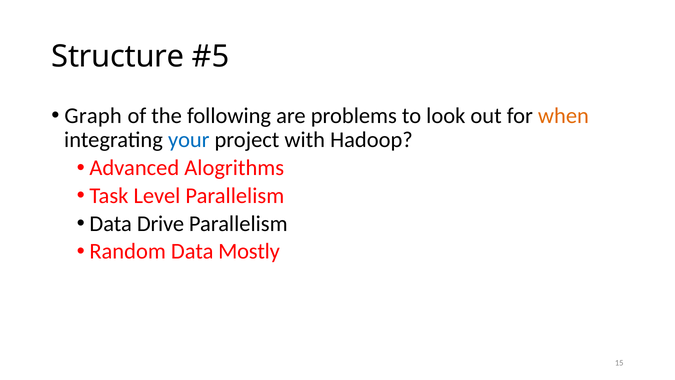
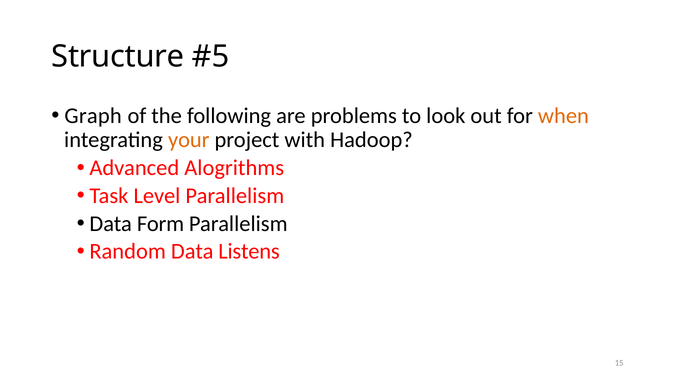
your colour: blue -> orange
Drive: Drive -> Form
Mostly: Mostly -> Listens
